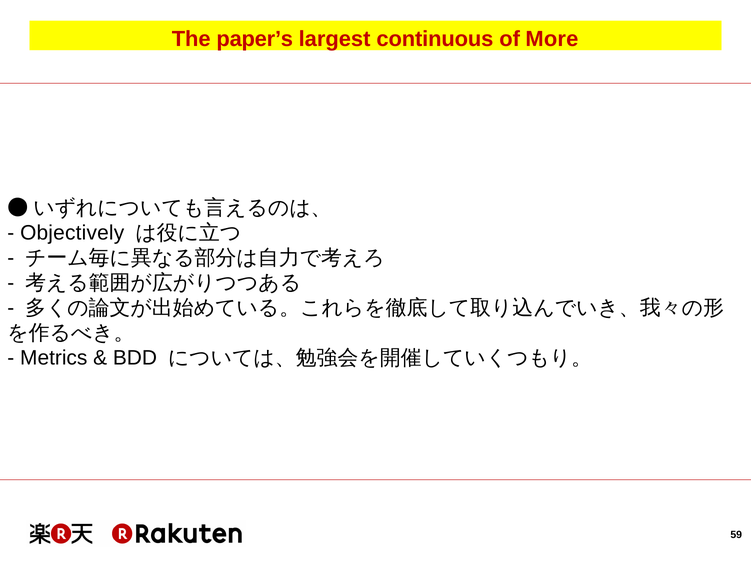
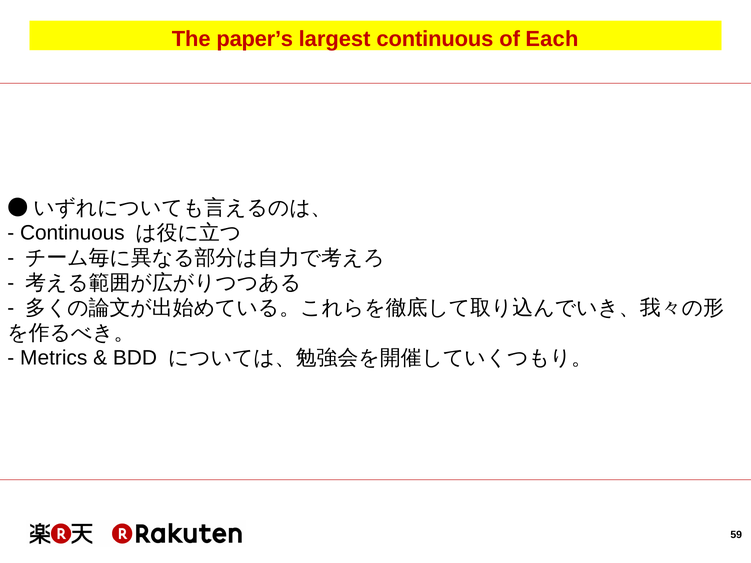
More: More -> Each
Objectively at (72, 233): Objectively -> Continuous
